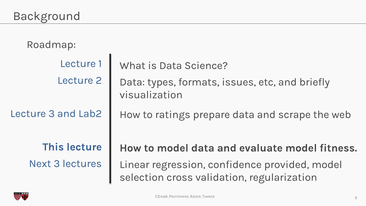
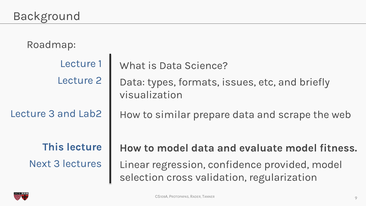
ratings: ratings -> similar
